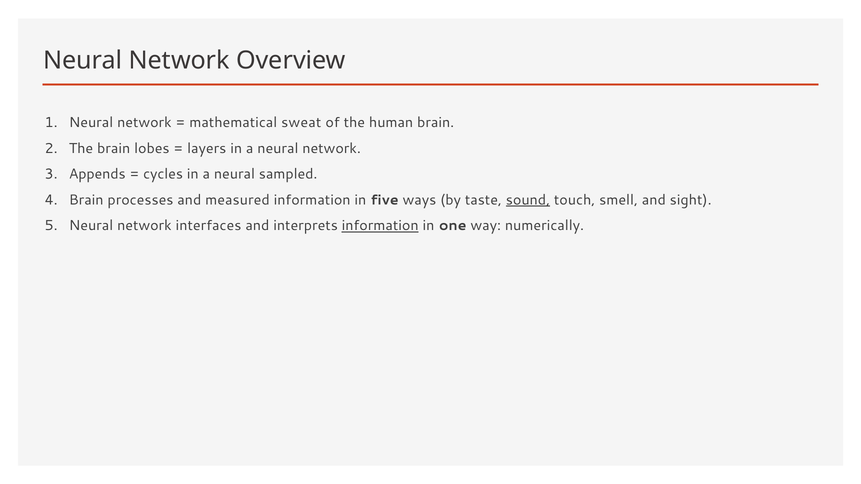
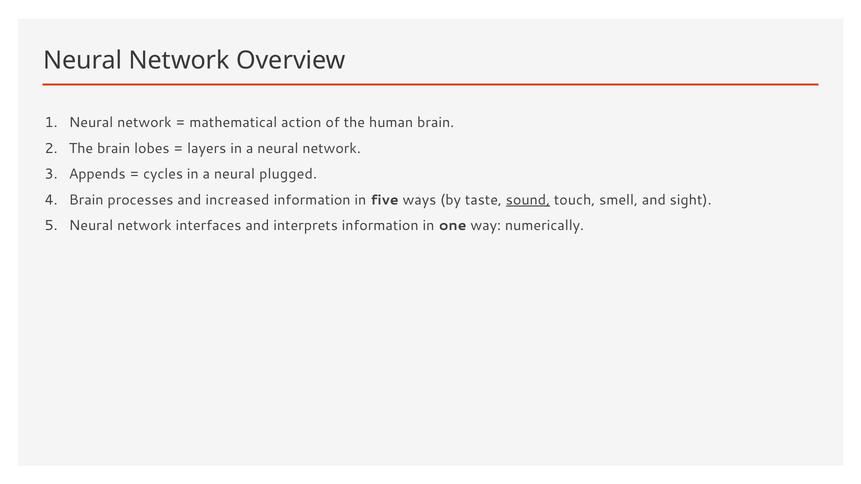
sweat: sweat -> action
sampled: sampled -> plugged
measured: measured -> increased
information at (380, 226) underline: present -> none
